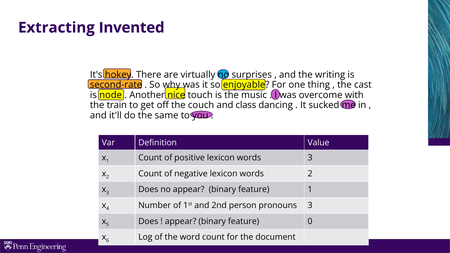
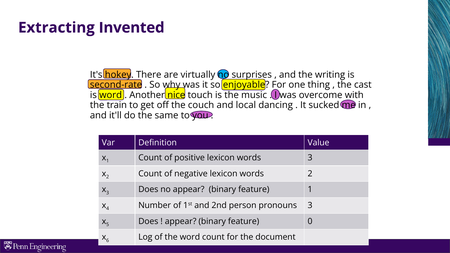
is node: node -> word
class: class -> local
